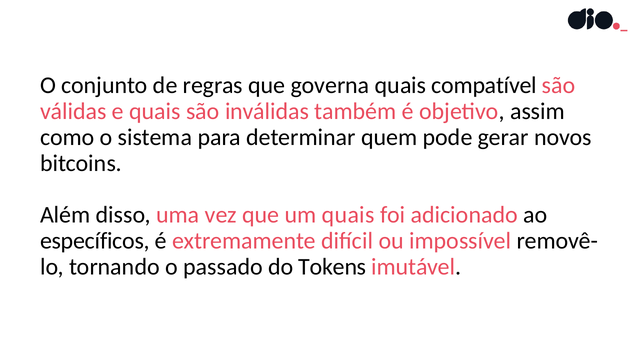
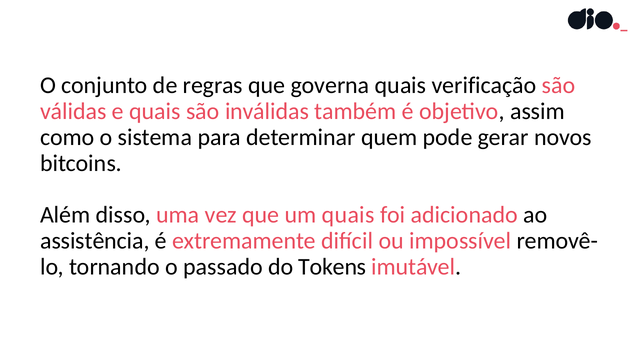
compatível: compatível -> verificação
específicos: específicos -> assistência
